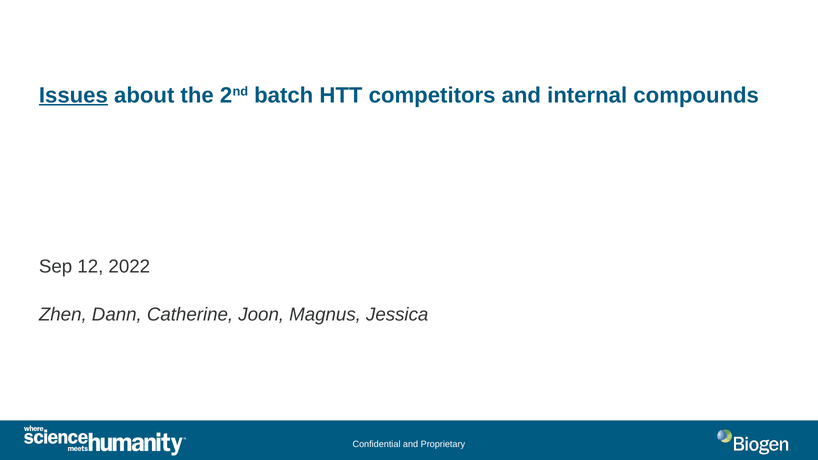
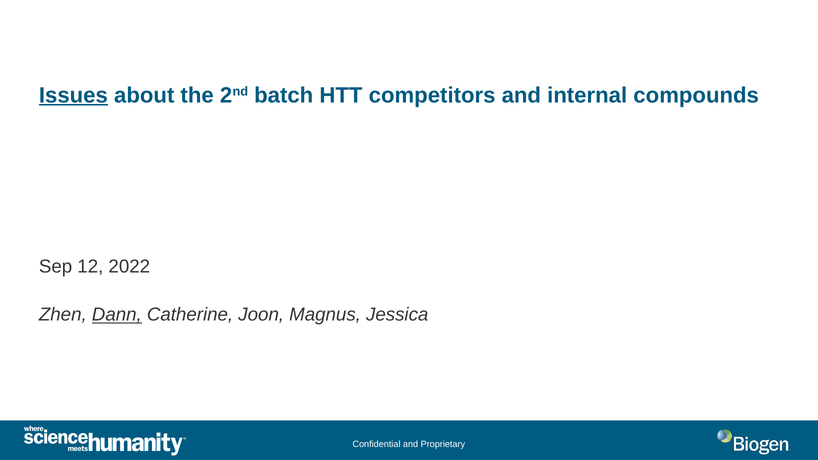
Dann underline: none -> present
